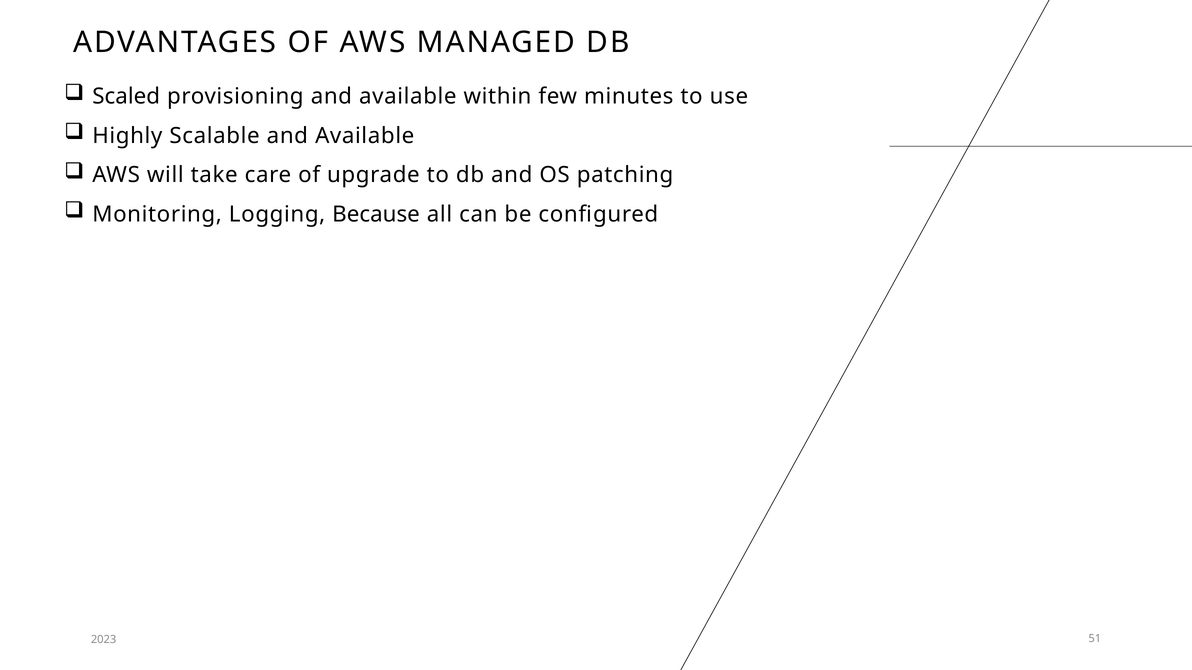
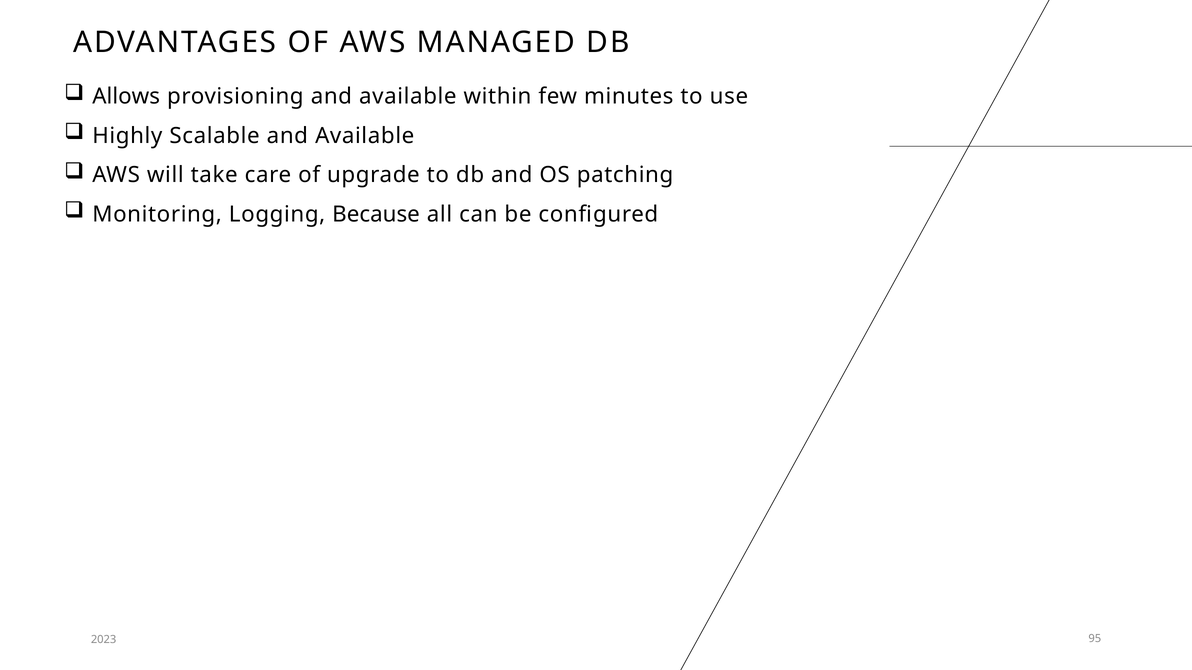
Scaled: Scaled -> Allows
51: 51 -> 95
